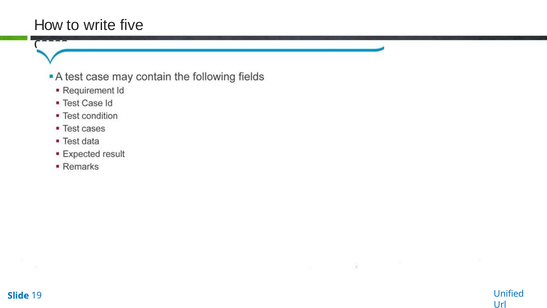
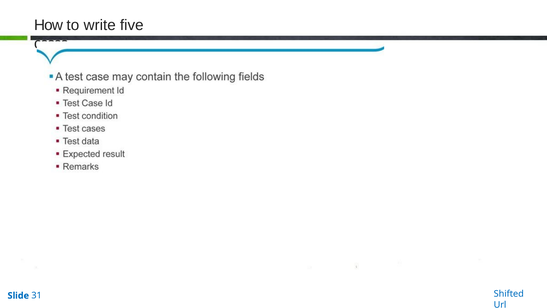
Unified: Unified -> Shifted
19: 19 -> 31
